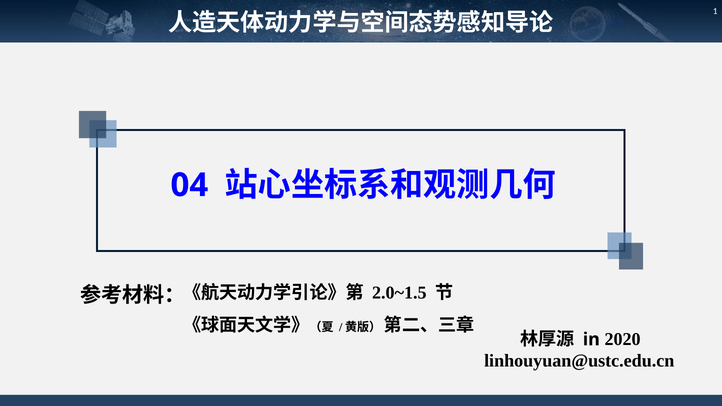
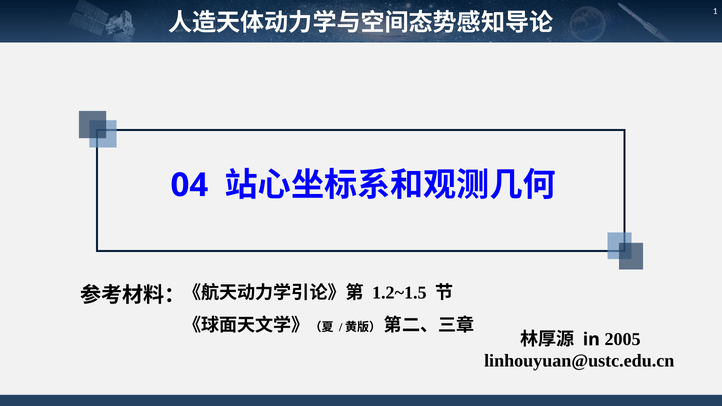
2.0~1.5: 2.0~1.5 -> 1.2~1.5
2020: 2020 -> 2005
